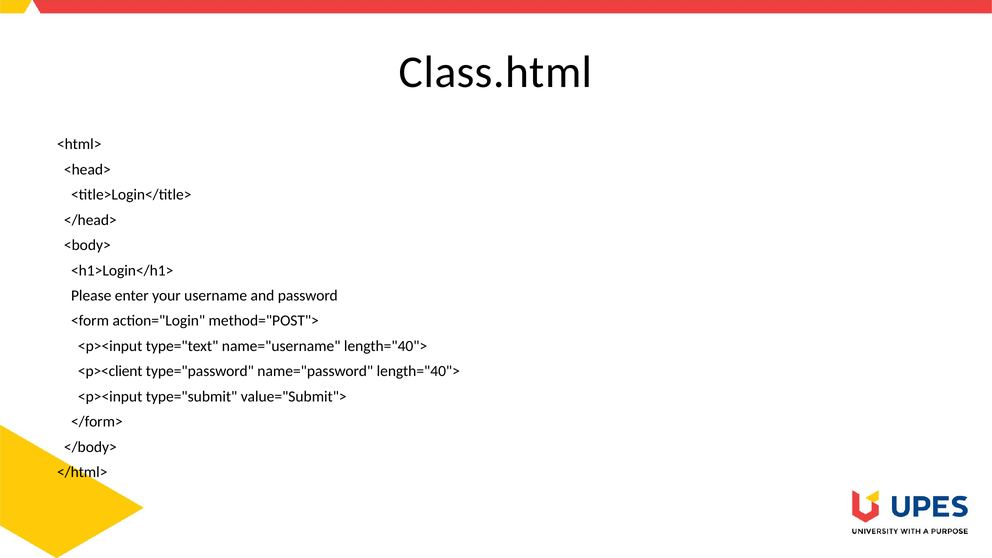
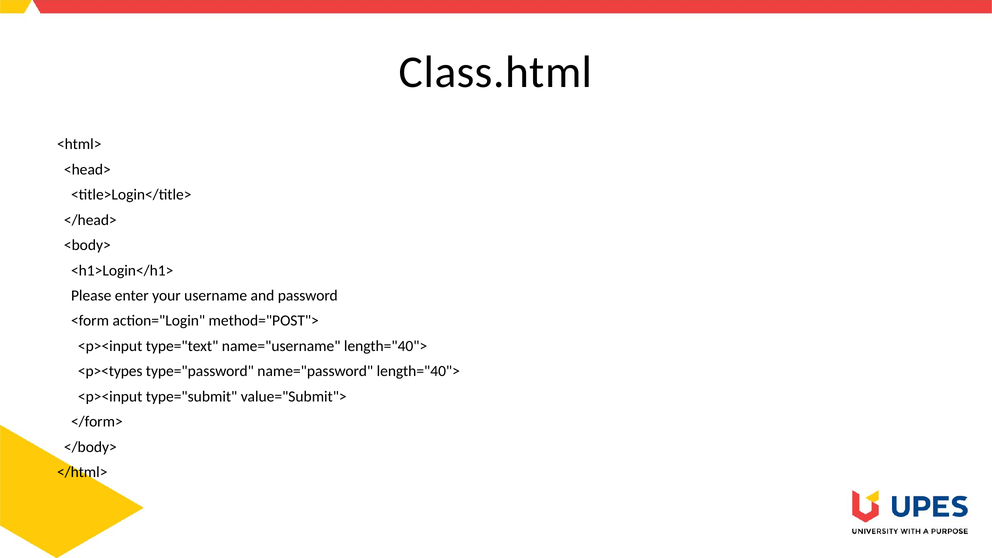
<p><client: <p><client -> <p><types
